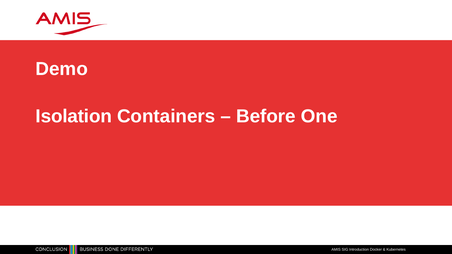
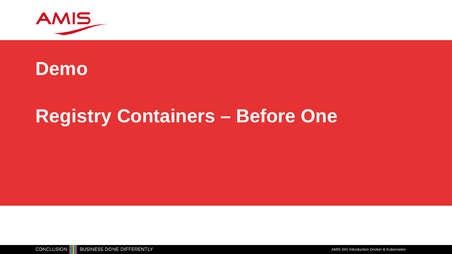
Isolation: Isolation -> Registry
